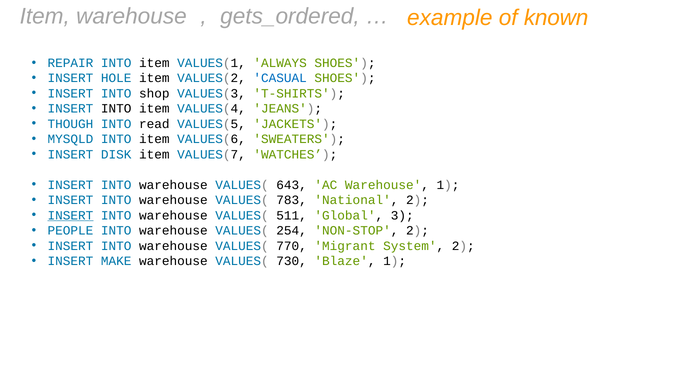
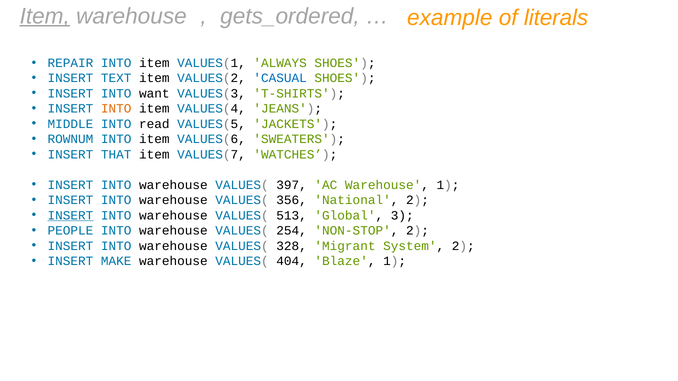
Item at (45, 16) underline: none -> present
known: known -> literals
HOLE: HOLE -> TEXT
shop: shop -> want
INTO at (116, 109) colour: black -> orange
THOUGH: THOUGH -> MIDDLE
MYSQLD: MYSQLD -> ROWNUM
DISK: DISK -> THAT
643: 643 -> 397
783: 783 -> 356
511: 511 -> 513
770: 770 -> 328
730: 730 -> 404
